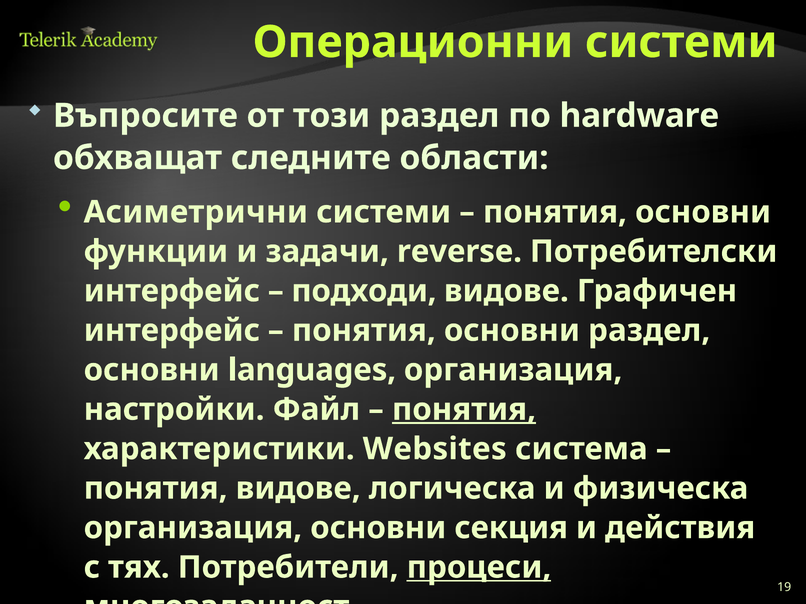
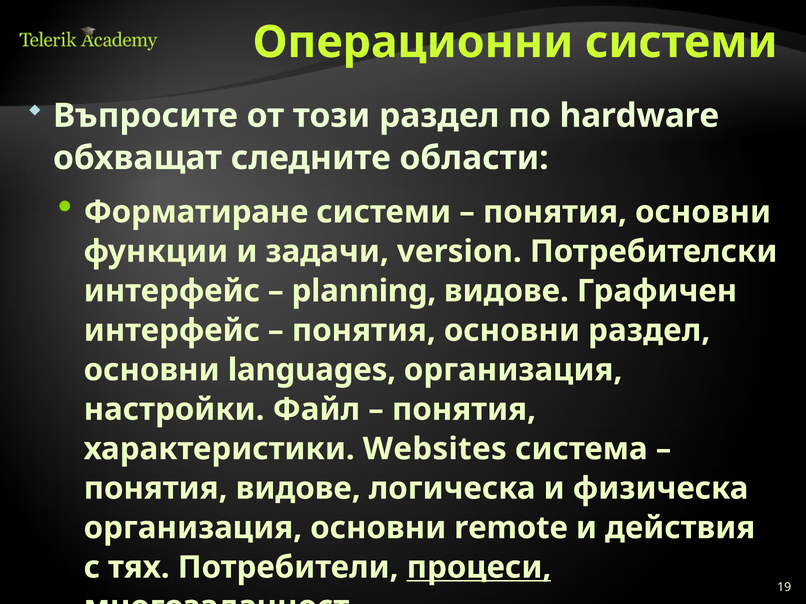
Асиметрични: Асиметрични -> Форматиране
reverse: reverse -> version
подходи: подходи -> planning
понятия at (464, 410) underline: present -> none
секция: секция -> remote
